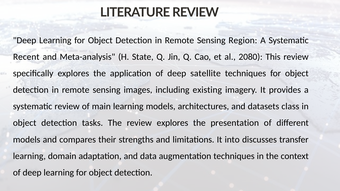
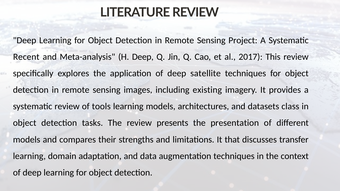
Region: Region -> Project
H State: State -> Deep
2080: 2080 -> 2017
main: main -> tools
review explores: explores -> presents
into: into -> that
